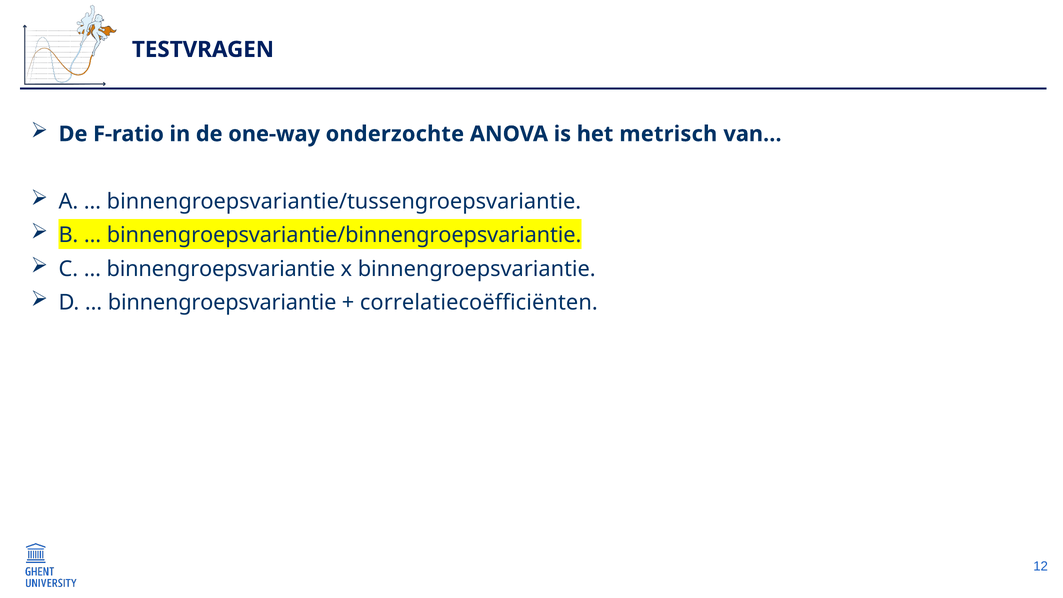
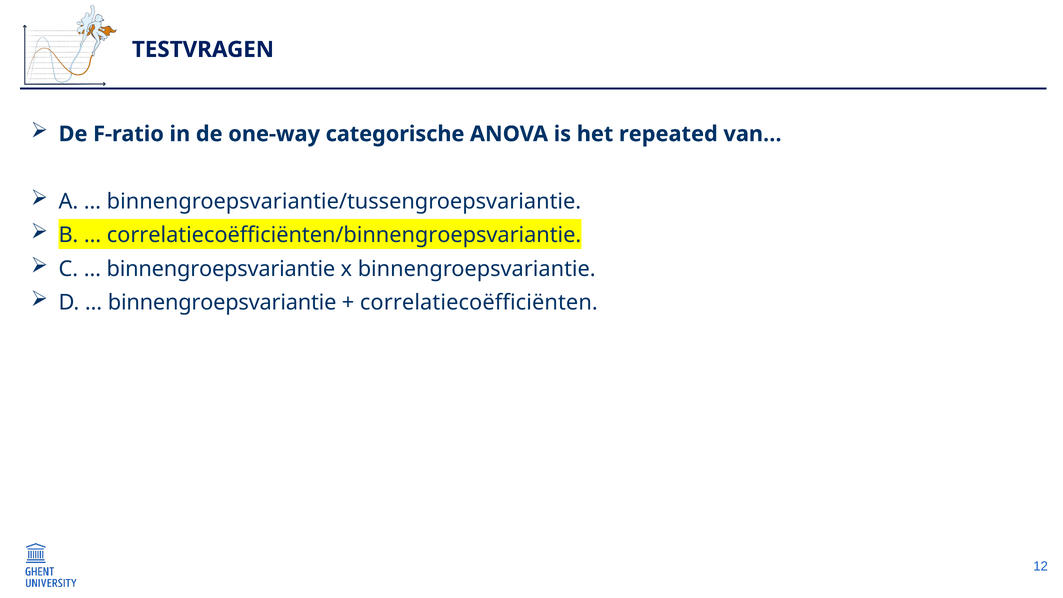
onderzochte: onderzochte -> categorische
metrisch: metrisch -> repeated
binnengroepsvariantie/binnengroepsvariantie: binnengroepsvariantie/binnengroepsvariantie -> correlatiecoëfficiënten/binnengroepsvariantie
